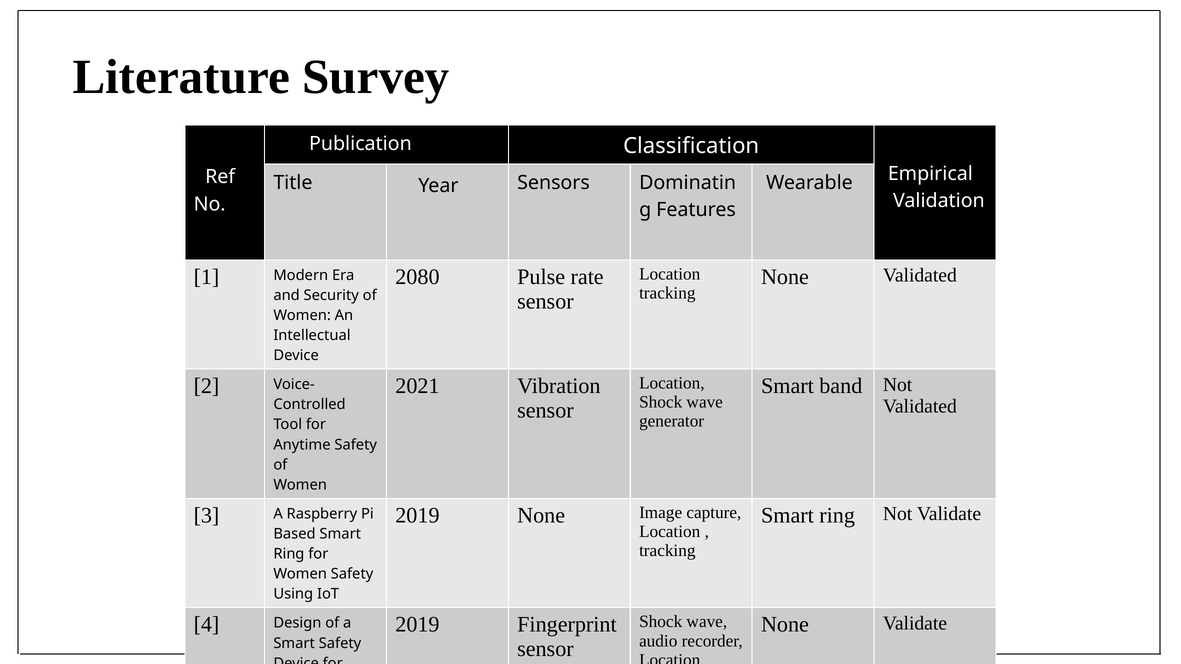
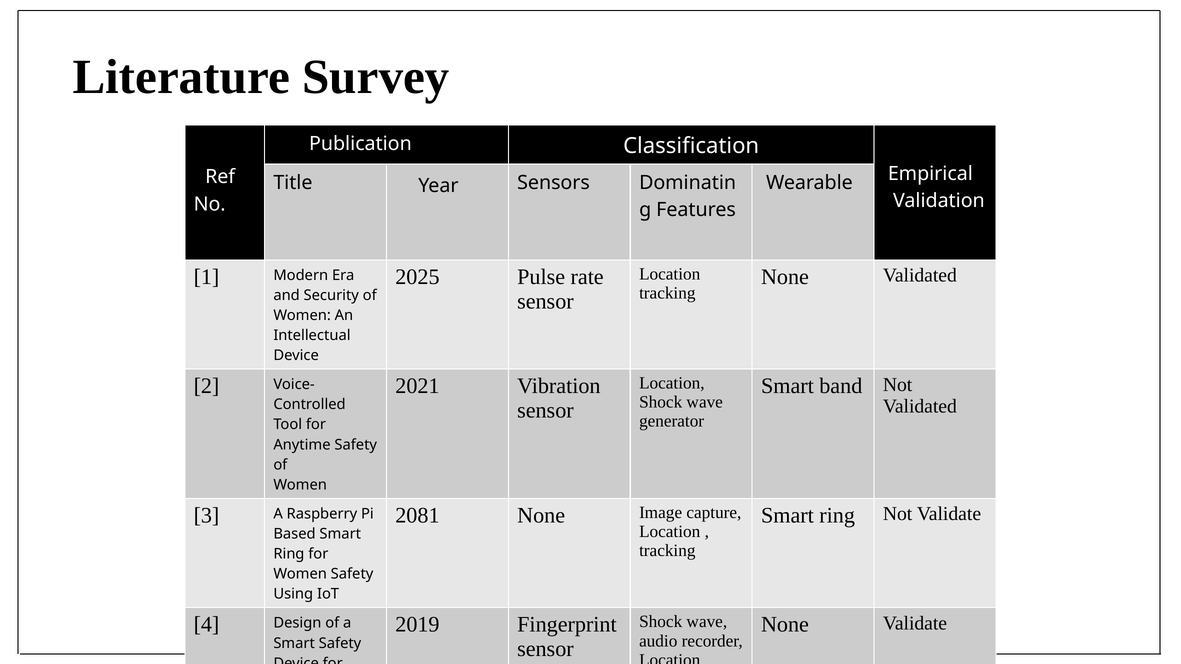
2080: 2080 -> 2025
2019 at (417, 516): 2019 -> 2081
